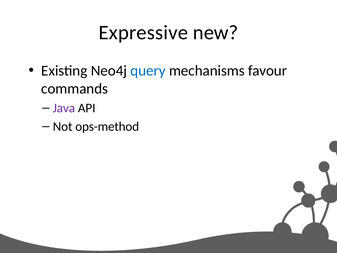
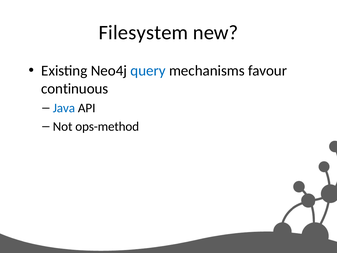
Expressive: Expressive -> Filesystem
commands: commands -> continuous
Java colour: purple -> blue
